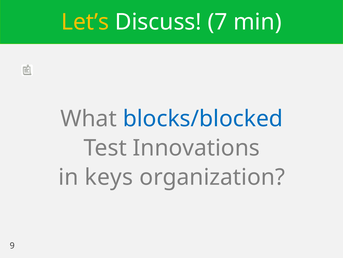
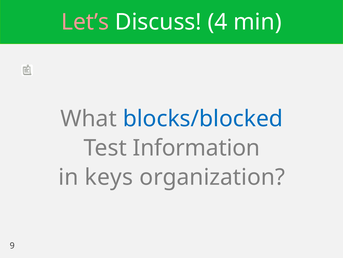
Let’s colour: yellow -> pink
7: 7 -> 4
Innovations: Innovations -> Information
